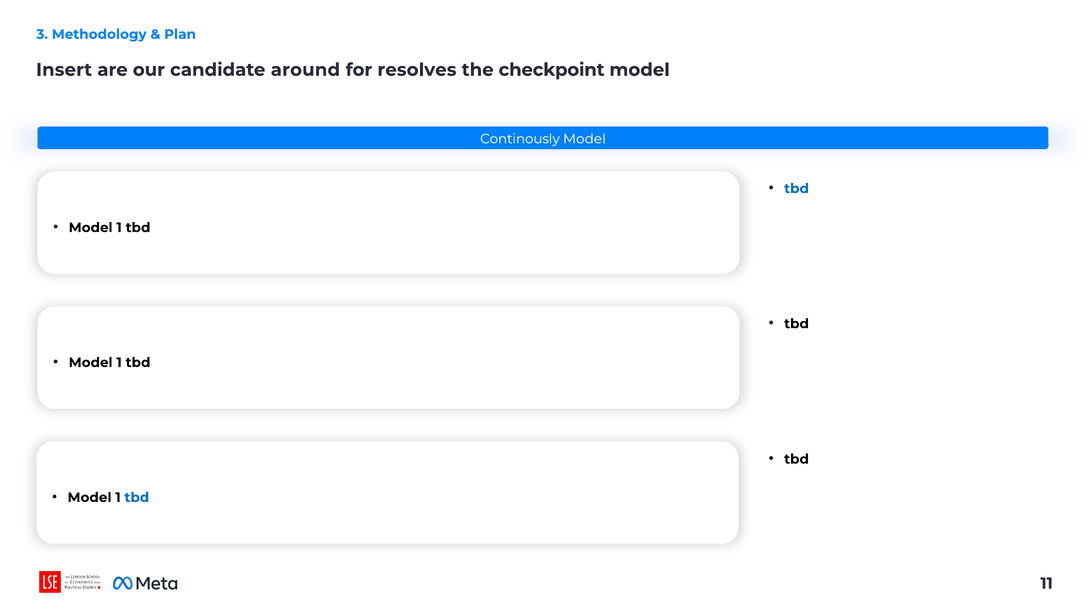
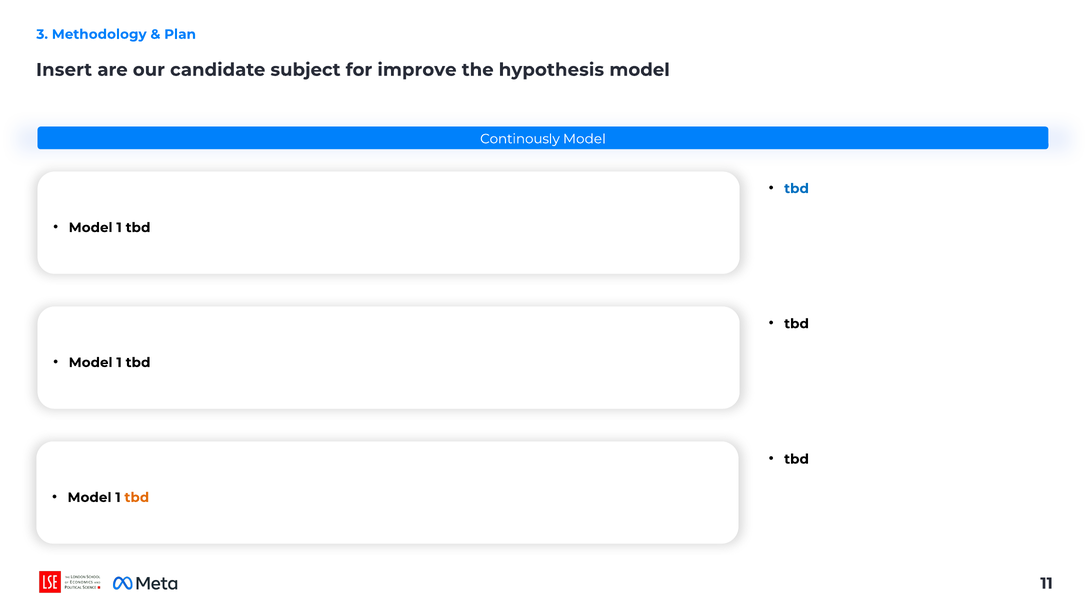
around: around -> subject
resolves: resolves -> improve
checkpoint: checkpoint -> hypothesis
tbd at (137, 497) colour: blue -> orange
